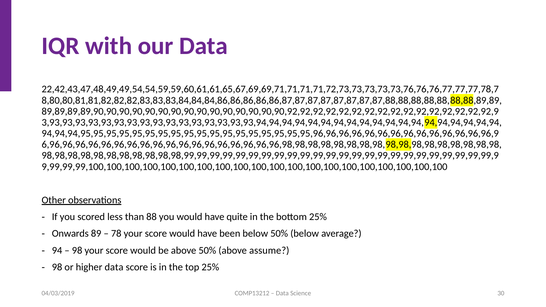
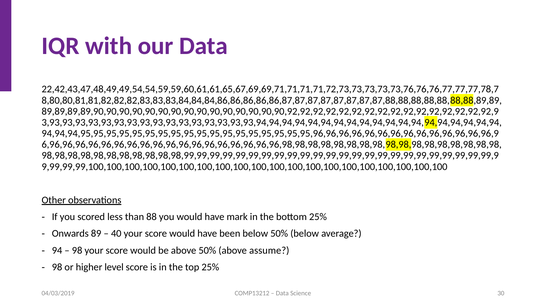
quite: quite -> mark
78: 78 -> 40
higher data: data -> level
